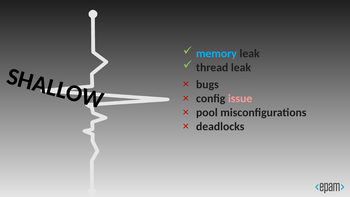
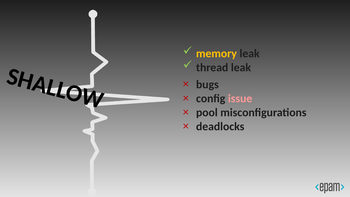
memory colour: light blue -> yellow
